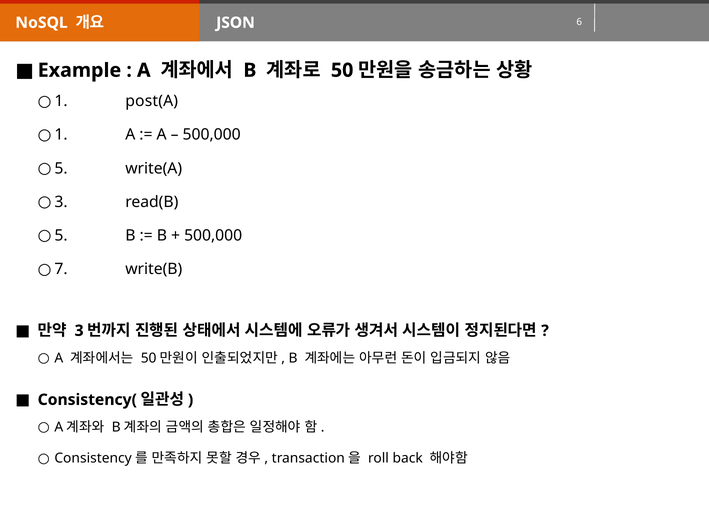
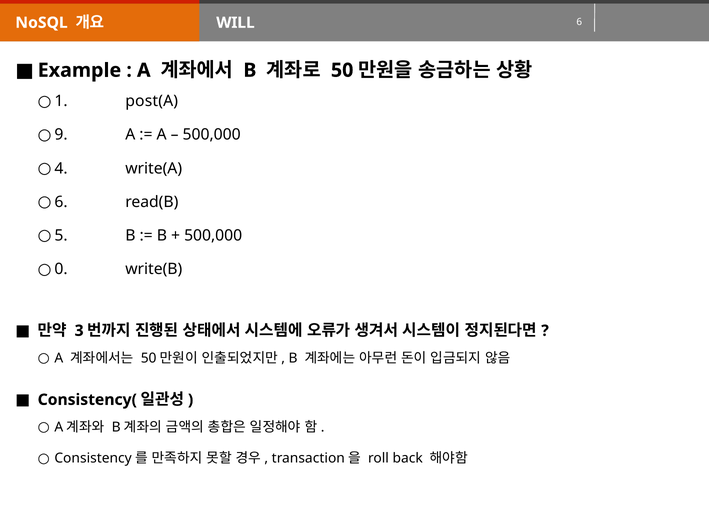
JSON: JSON -> WILL
1 at (61, 135): 1 -> 9
5 at (61, 169): 5 -> 4
3 at (61, 202): 3 -> 6
7: 7 -> 0
